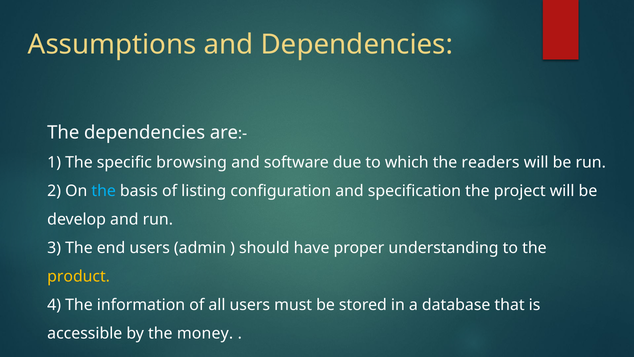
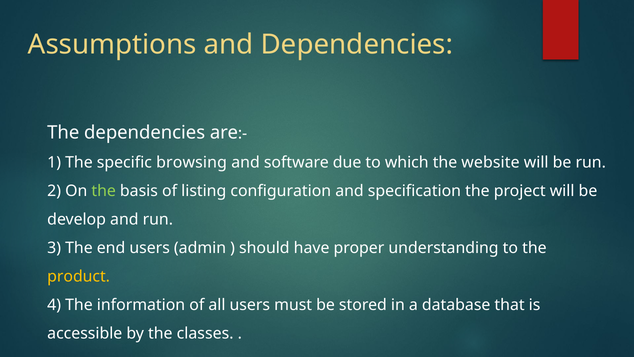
readers: readers -> website
the at (104, 191) colour: light blue -> light green
money: money -> classes
